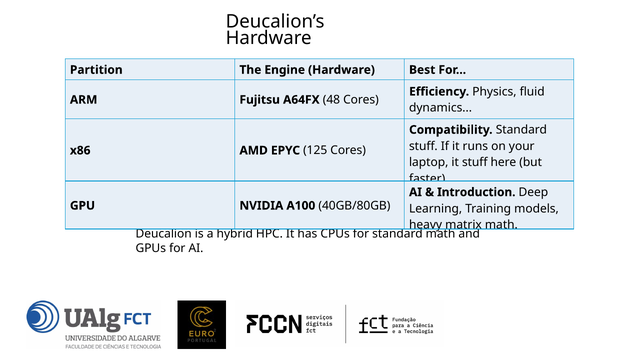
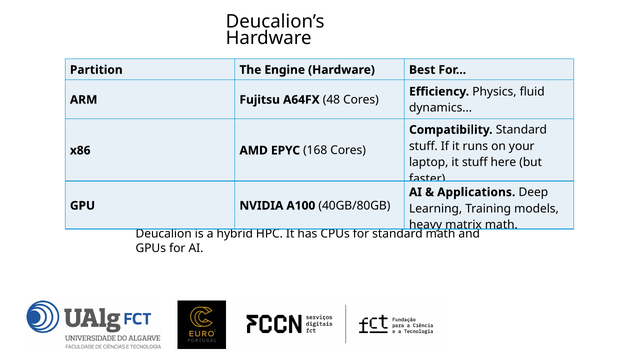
125: 125 -> 168
Introduction: Introduction -> Applications
